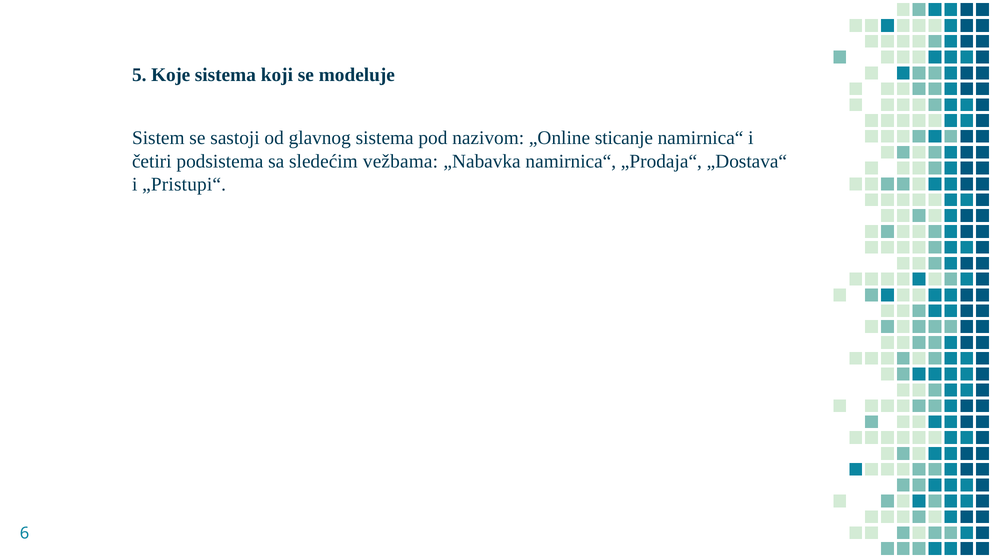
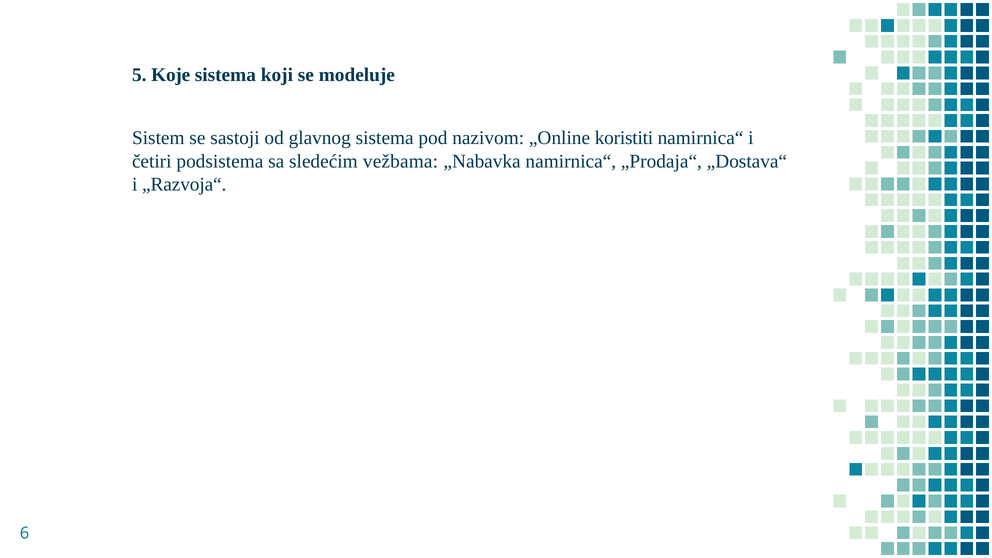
sticanje: sticanje -> koristiti
„Pristupi“: „Pristupi“ -> „Razvoja“
